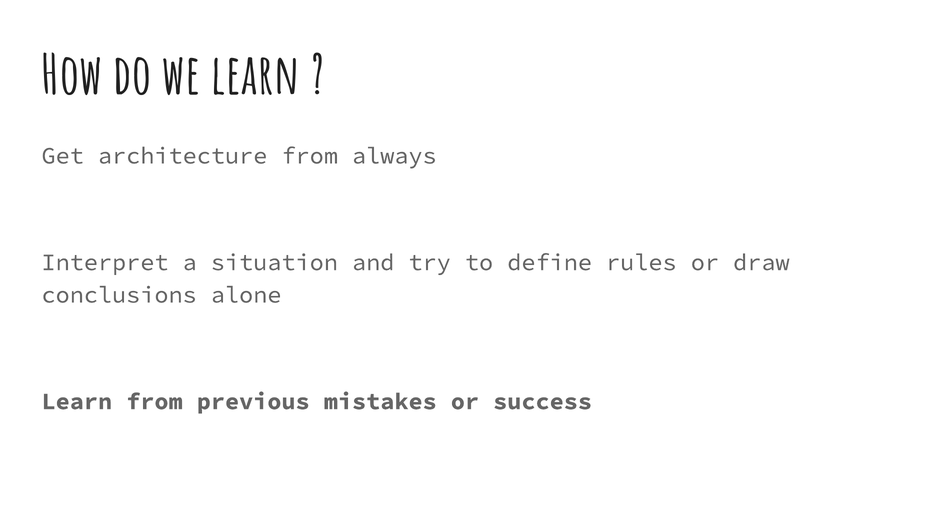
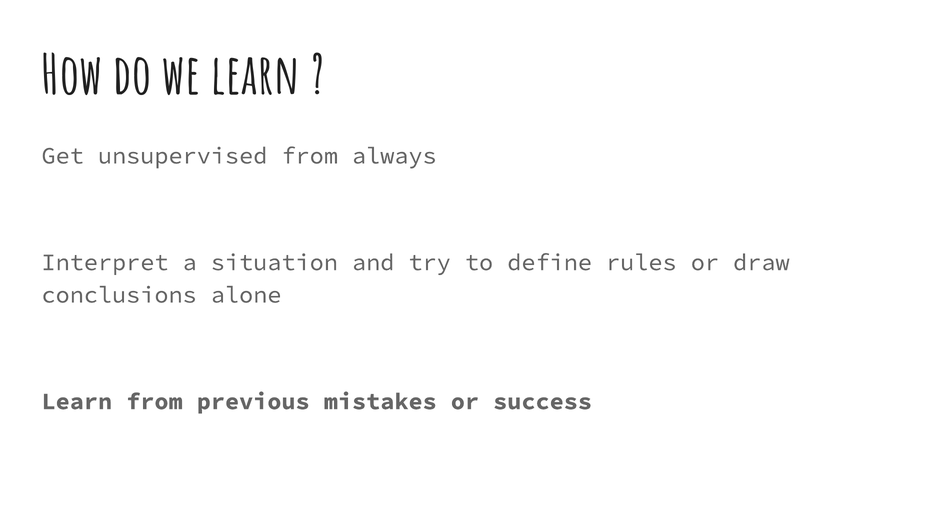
architecture: architecture -> unsupervised
